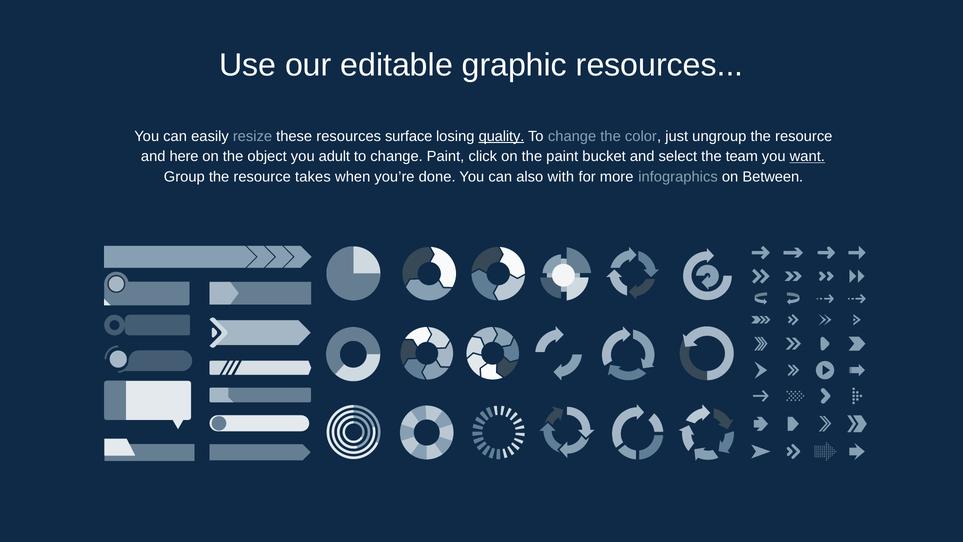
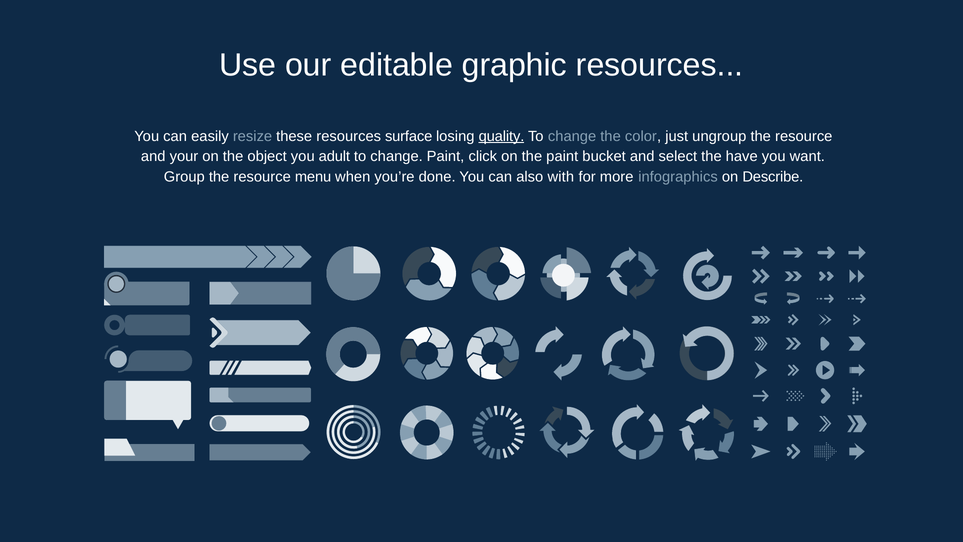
here: here -> your
team: team -> have
want underline: present -> none
takes: takes -> menu
Between: Between -> Describe
